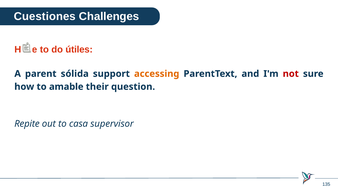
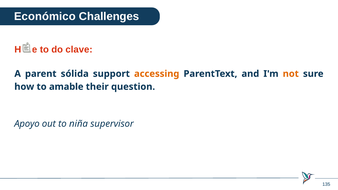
Cuestiones: Cuestiones -> Económico
útiles: útiles -> clave
not colour: red -> orange
Repite: Repite -> Apoyo
casa: casa -> niña
